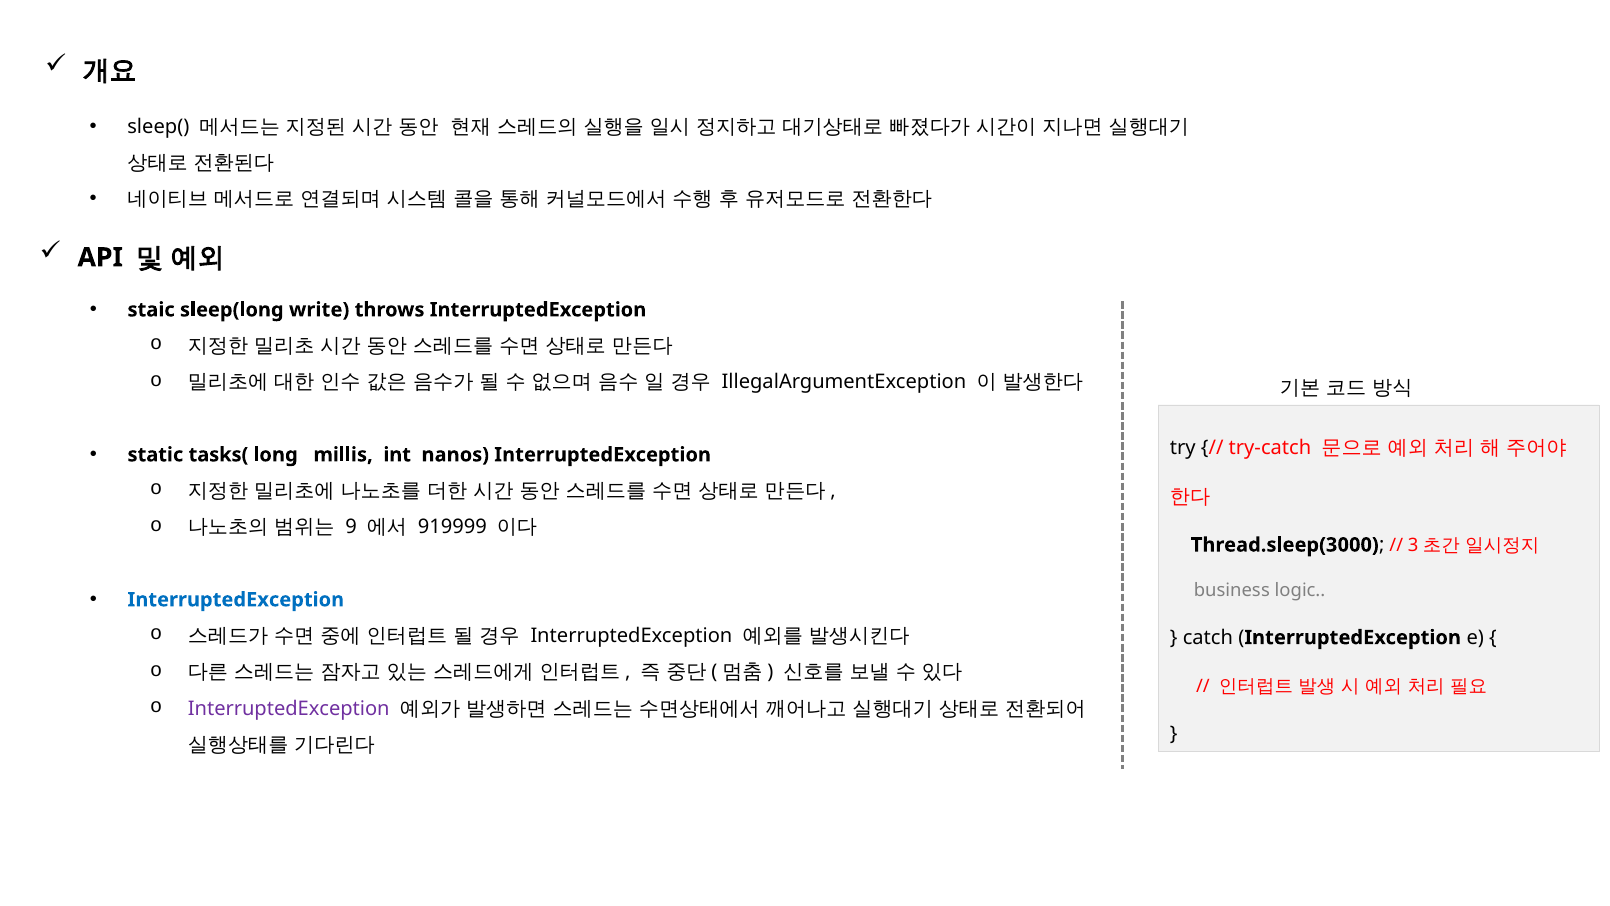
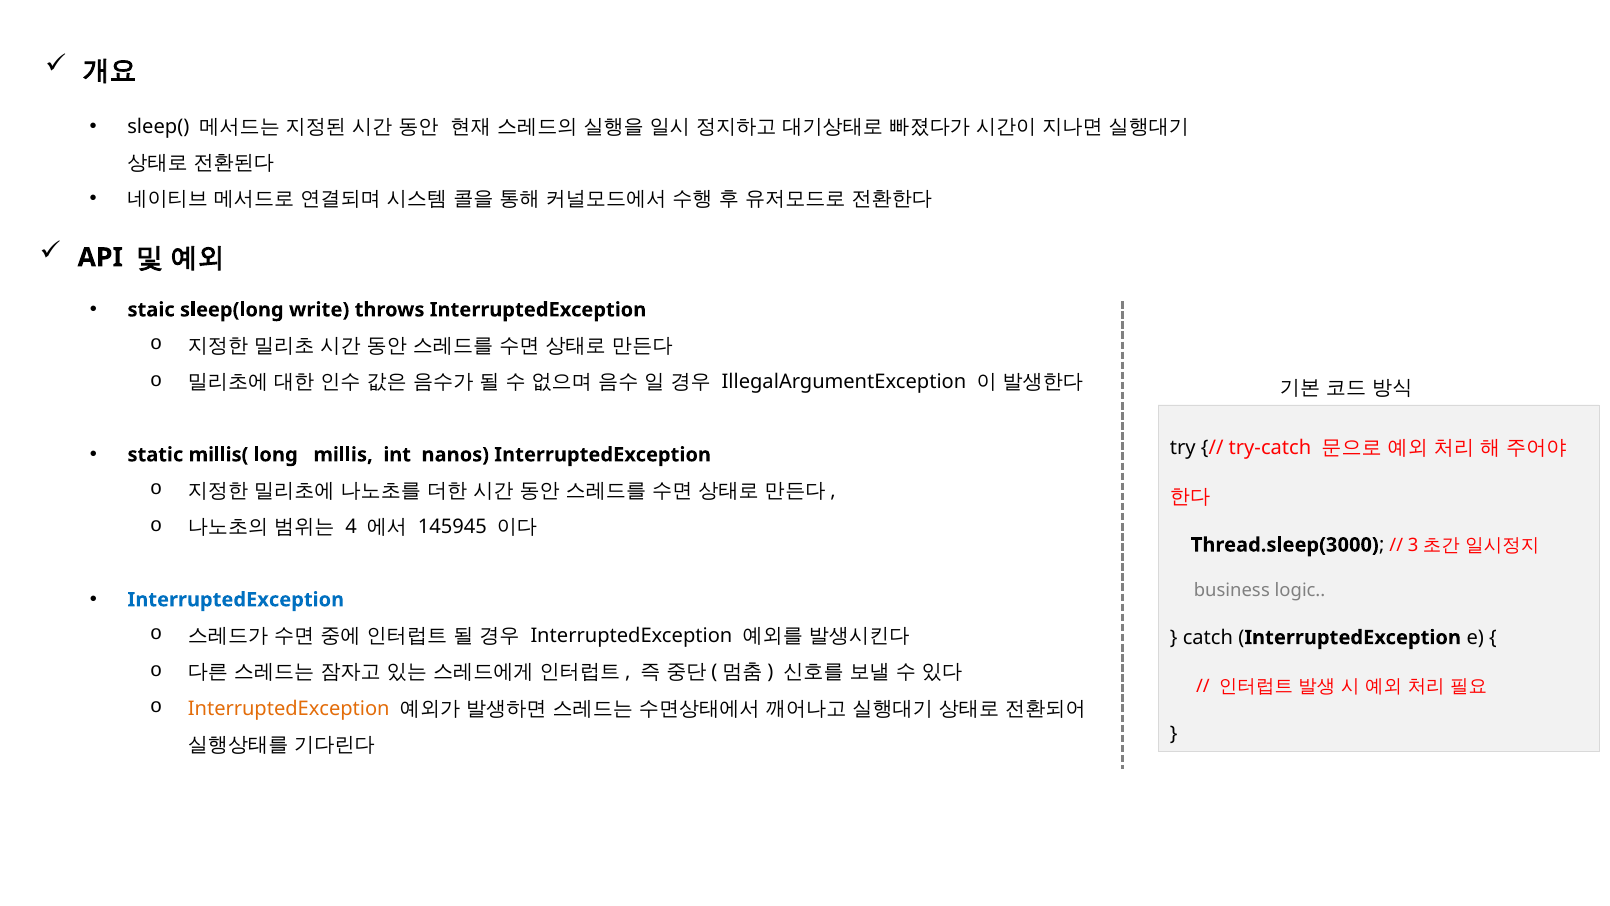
tasks(: tasks( -> millis(
9: 9 -> 4
919999: 919999 -> 145945
InterruptedException at (289, 708) colour: purple -> orange
